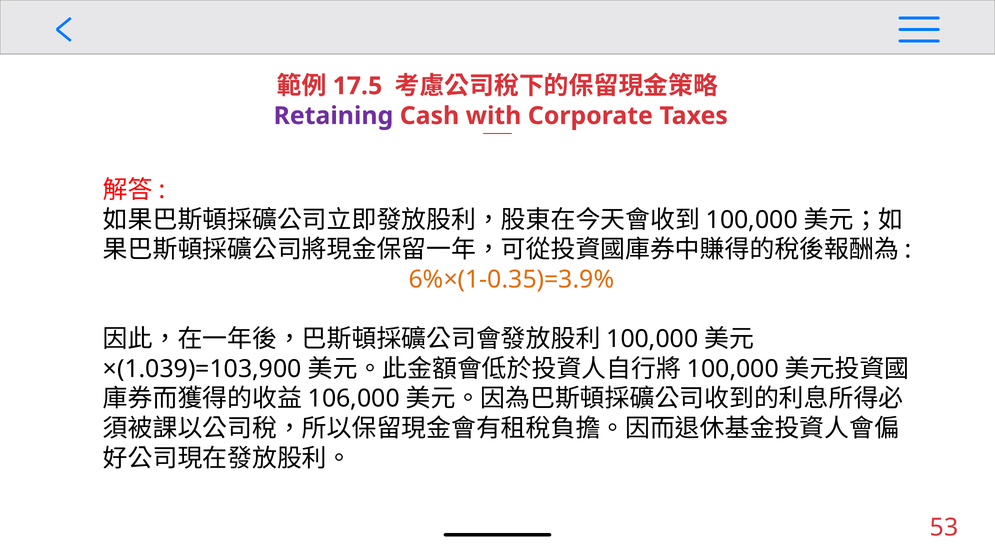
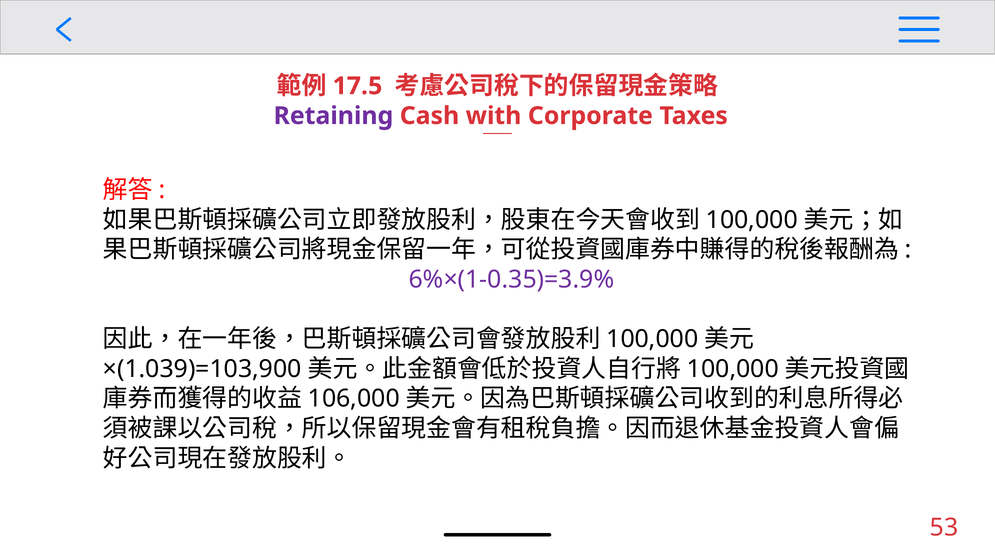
6%×(1-0.35)=3.9% colour: orange -> purple
